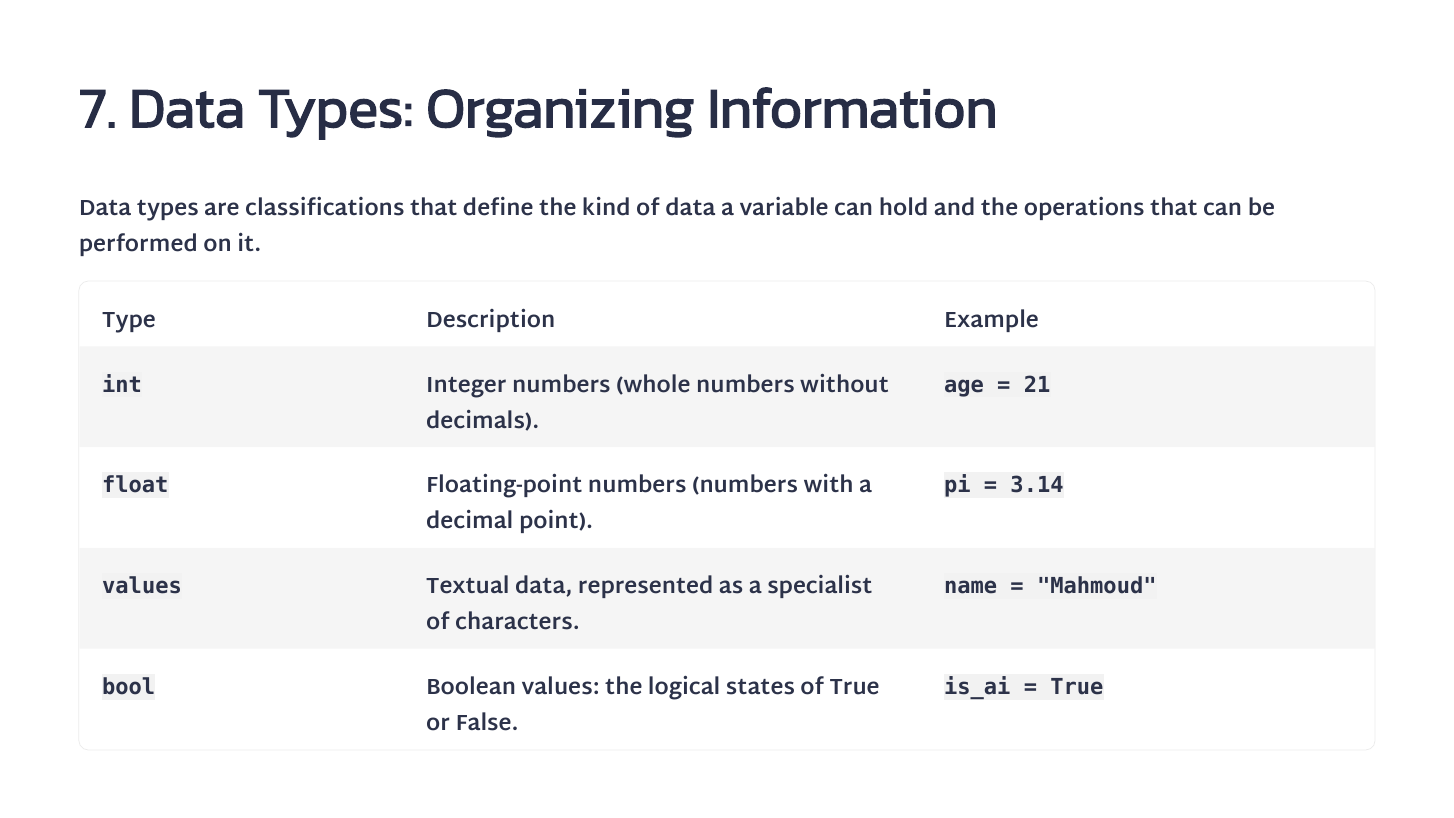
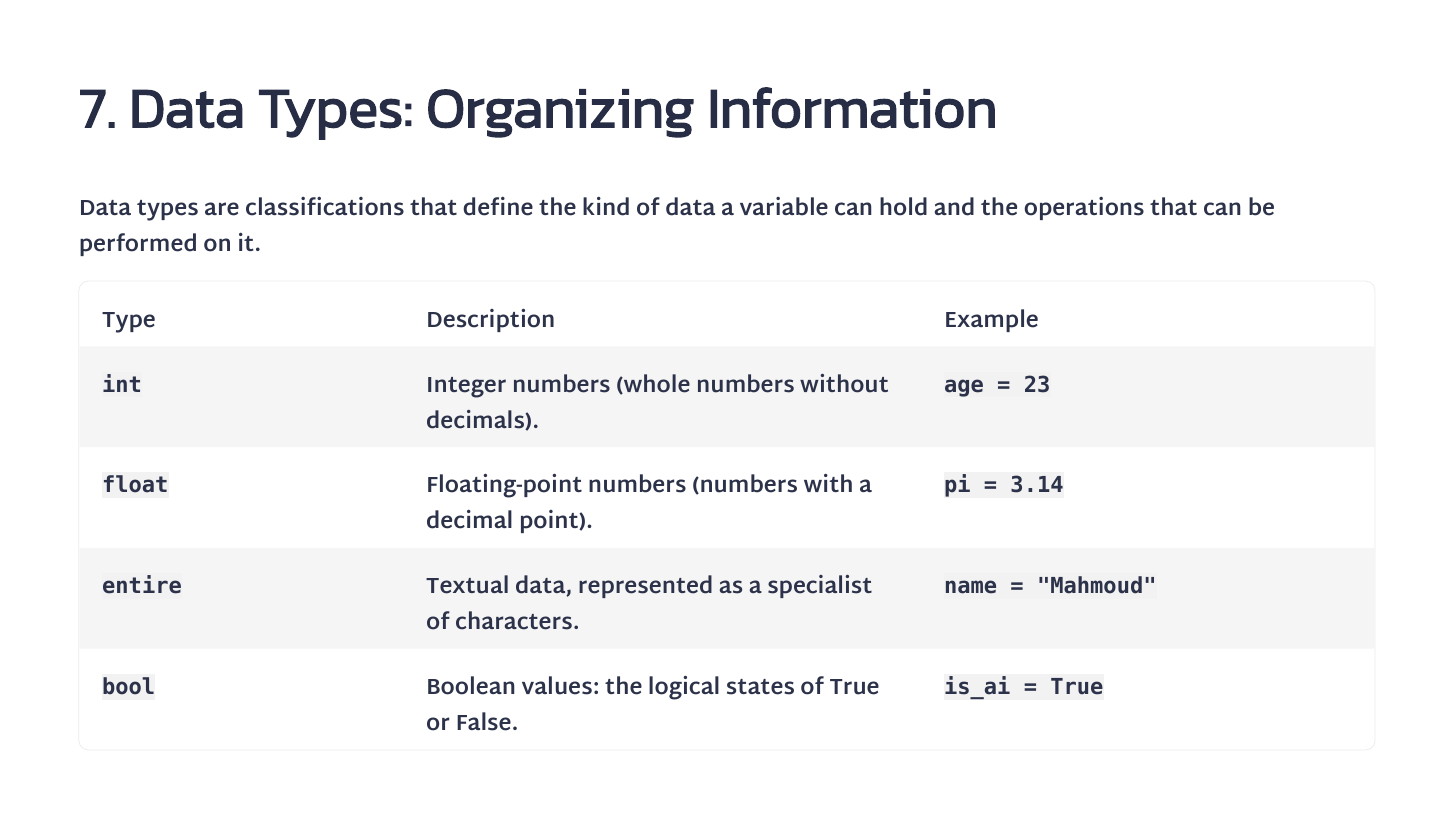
21: 21 -> 23
values at (142, 586): values -> entire
